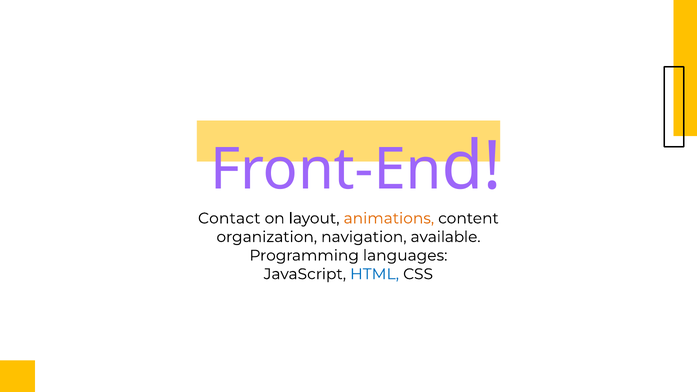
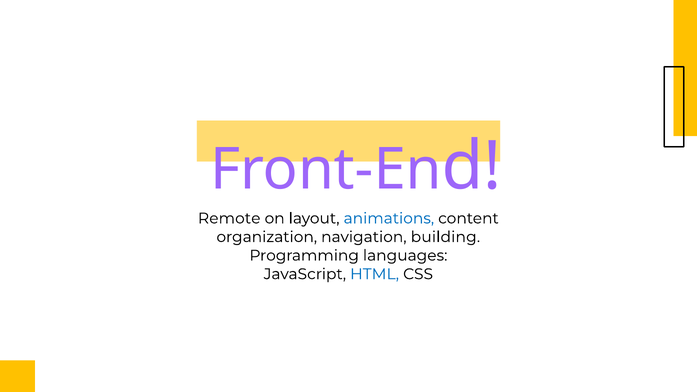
Contact: Contact -> Remote
animations colour: orange -> blue
available: available -> building
